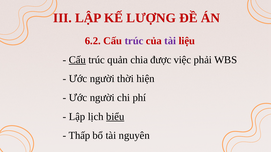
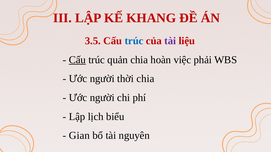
LƯỢNG: LƯỢNG -> KHANG
6.2: 6.2 -> 3.5
trúc at (134, 41) colour: purple -> blue
được: được -> hoàn
thời hiện: hiện -> chia
biểu underline: present -> none
Thấp: Thấp -> Gian
